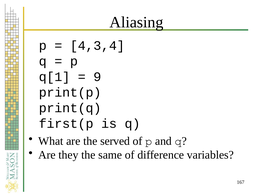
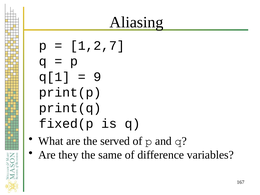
4,3,4: 4,3,4 -> 1,2,7
first(p: first(p -> fixed(p
